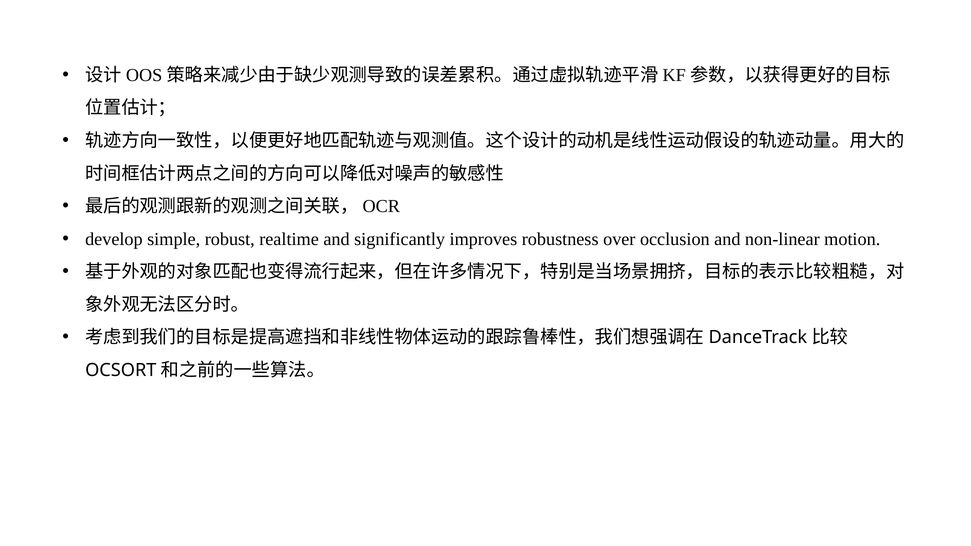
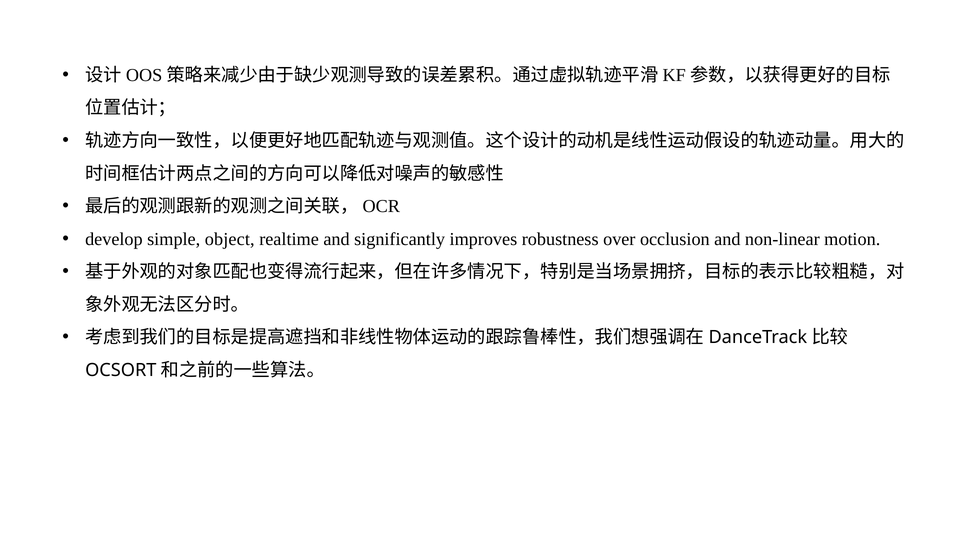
robust: robust -> object
